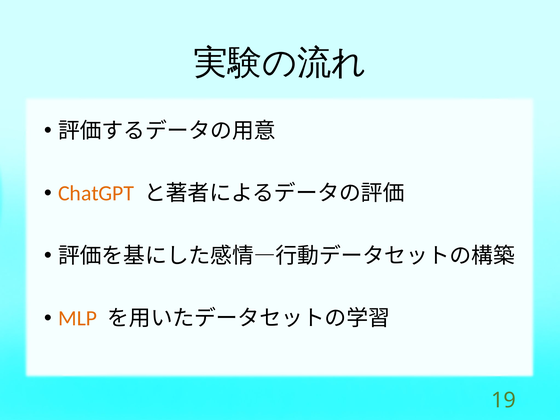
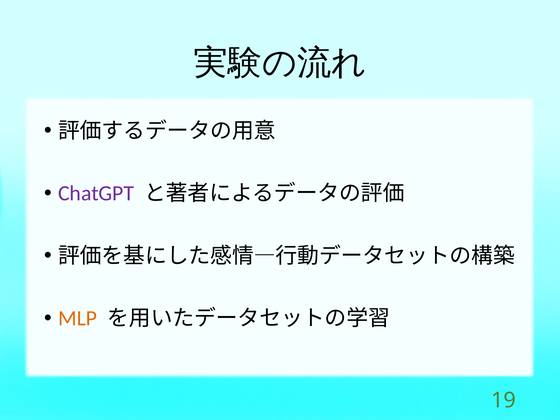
ChatGPT colour: orange -> purple
